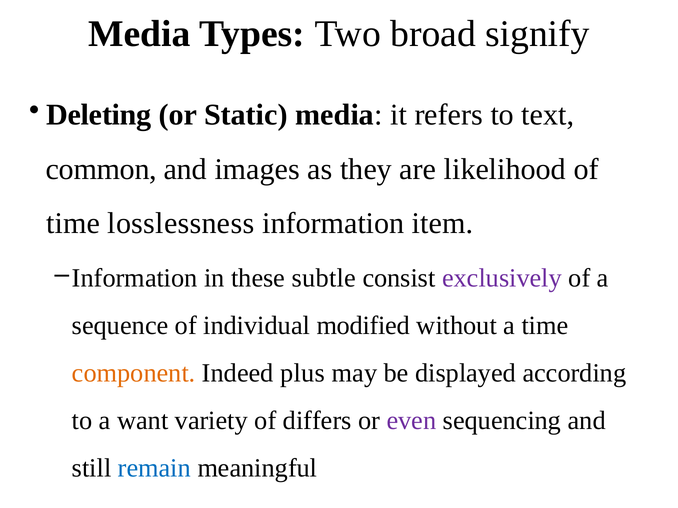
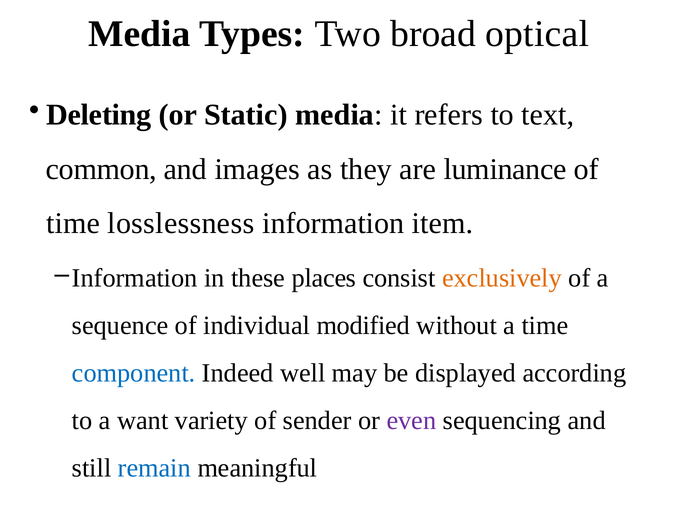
signify: signify -> optical
likelihood: likelihood -> luminance
subtle: subtle -> places
exclusively colour: purple -> orange
component colour: orange -> blue
plus: plus -> well
differs: differs -> sender
